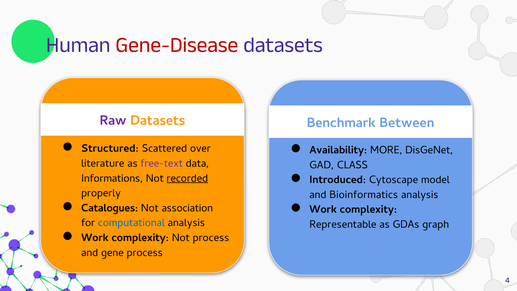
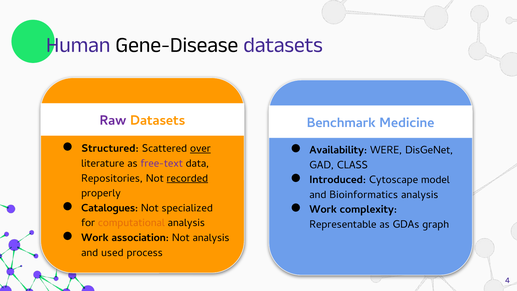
Gene-Disease colour: red -> black
Between: Between -> Medicine
over underline: none -> present
MORE: MORE -> WERE
Informations: Informations -> Repositories
association: association -> specialized
computational colour: blue -> orange
complexity at (140, 237): complexity -> association
Not process: process -> analysis
gene: gene -> used
